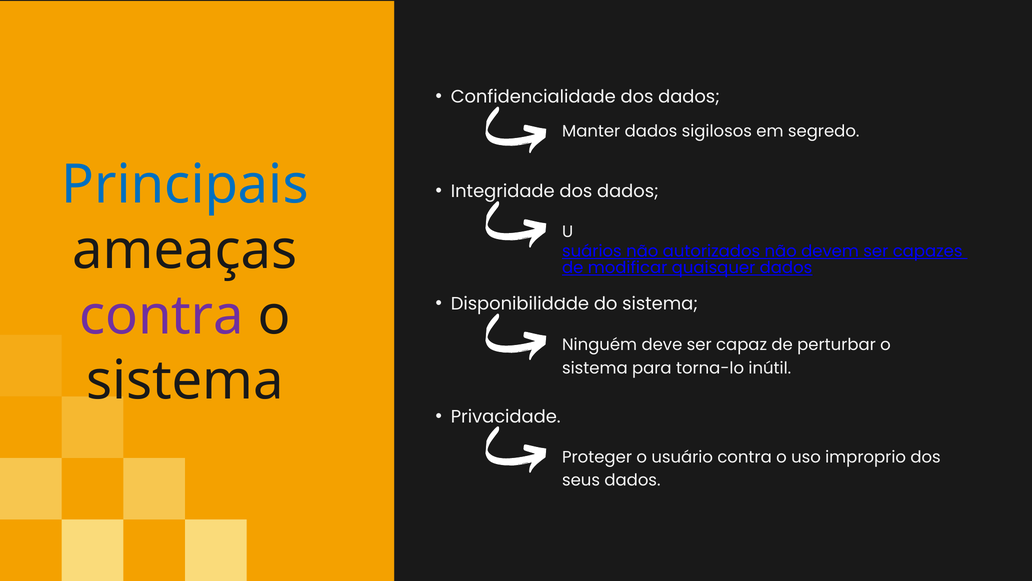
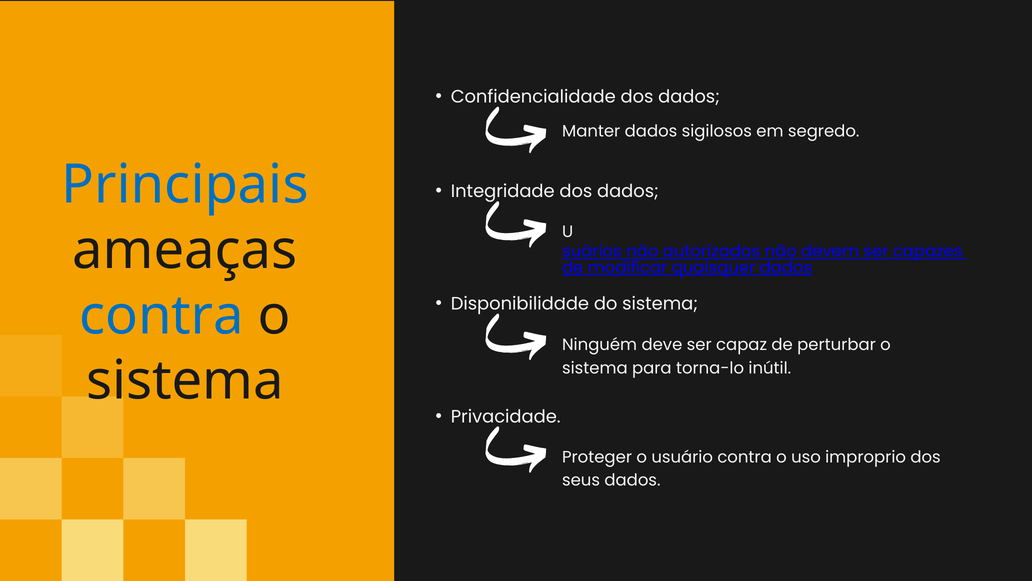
contra at (162, 315) colour: purple -> blue
